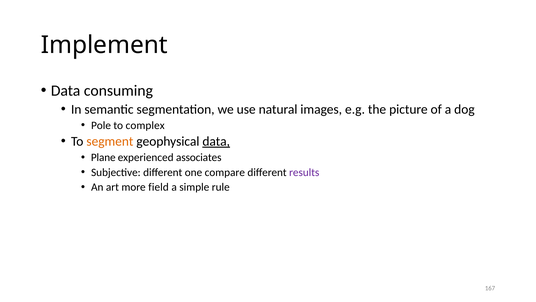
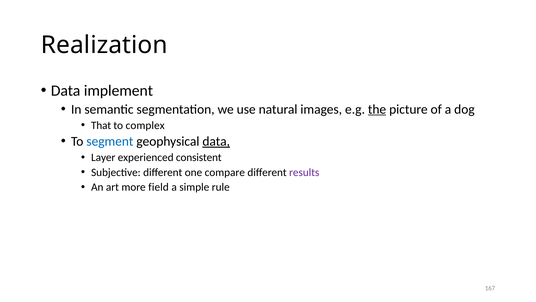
Implement: Implement -> Realization
consuming: consuming -> implement
the underline: none -> present
Pole: Pole -> That
segment colour: orange -> blue
Plane: Plane -> Layer
associates: associates -> consistent
